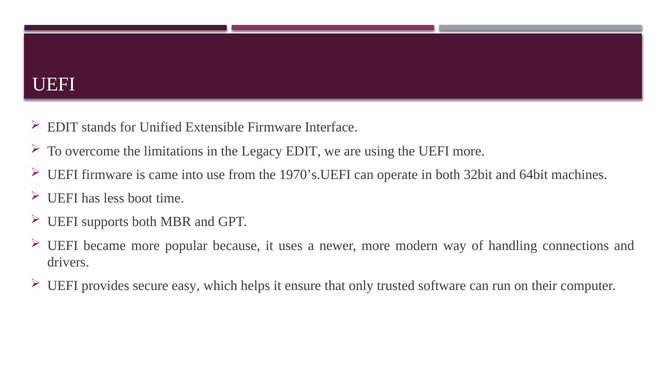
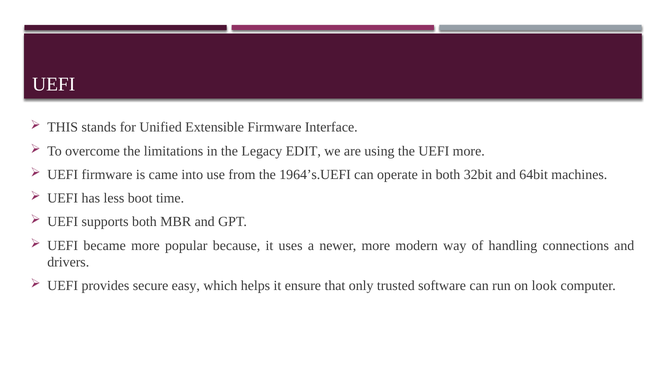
EDIT at (63, 127): EDIT -> THIS
1970’s.UEFI: 1970’s.UEFI -> 1964’s.UEFI
their: their -> look
